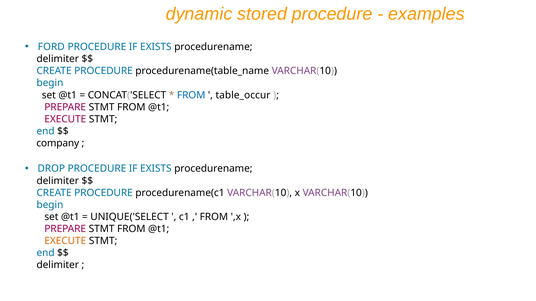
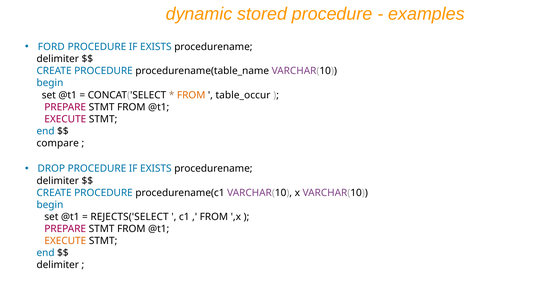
FROM at (191, 95) colour: blue -> orange
company: company -> compare
UNIQUE('SELECT: UNIQUE('SELECT -> REJECTS('SELECT
